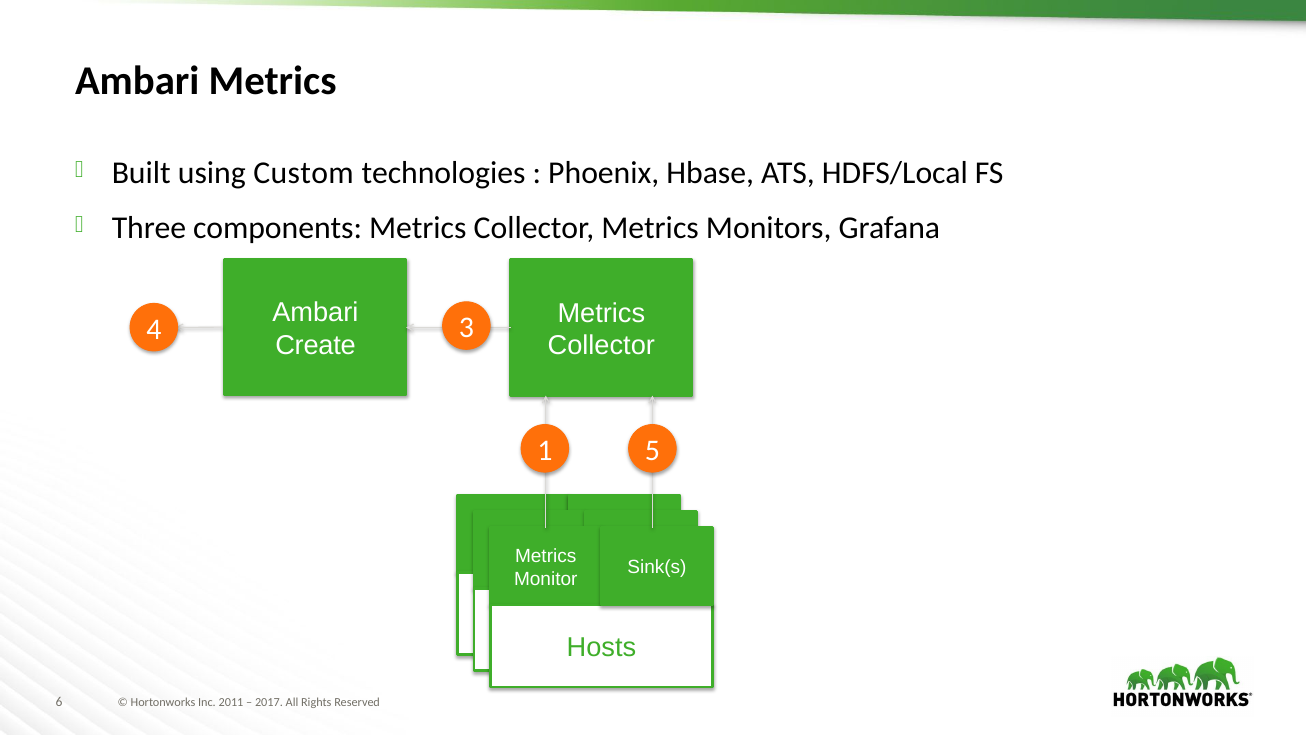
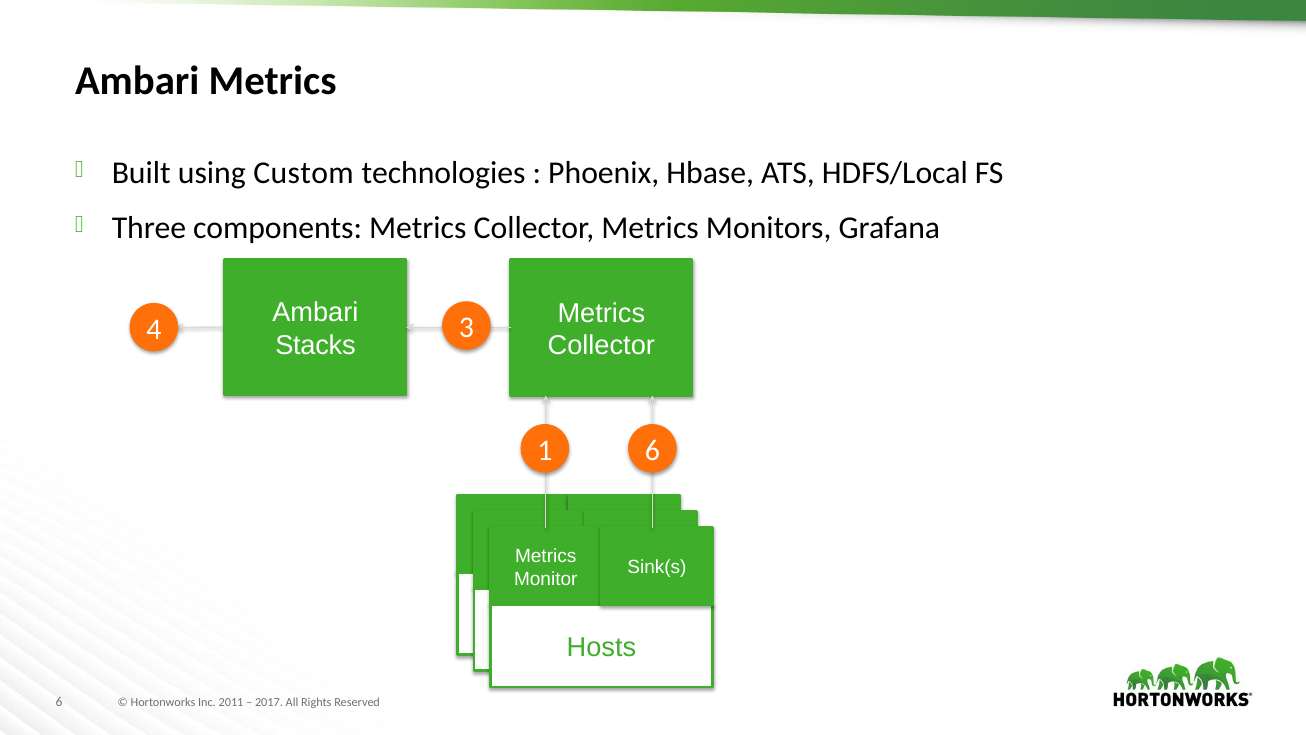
Create: Create -> Stacks
1 5: 5 -> 6
